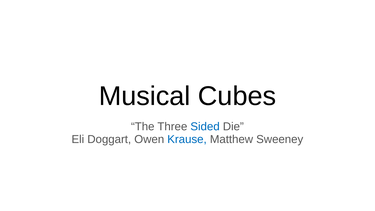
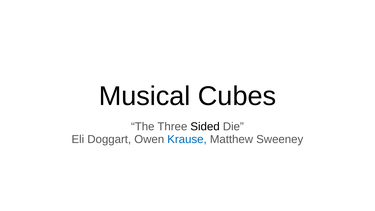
Sided colour: blue -> black
